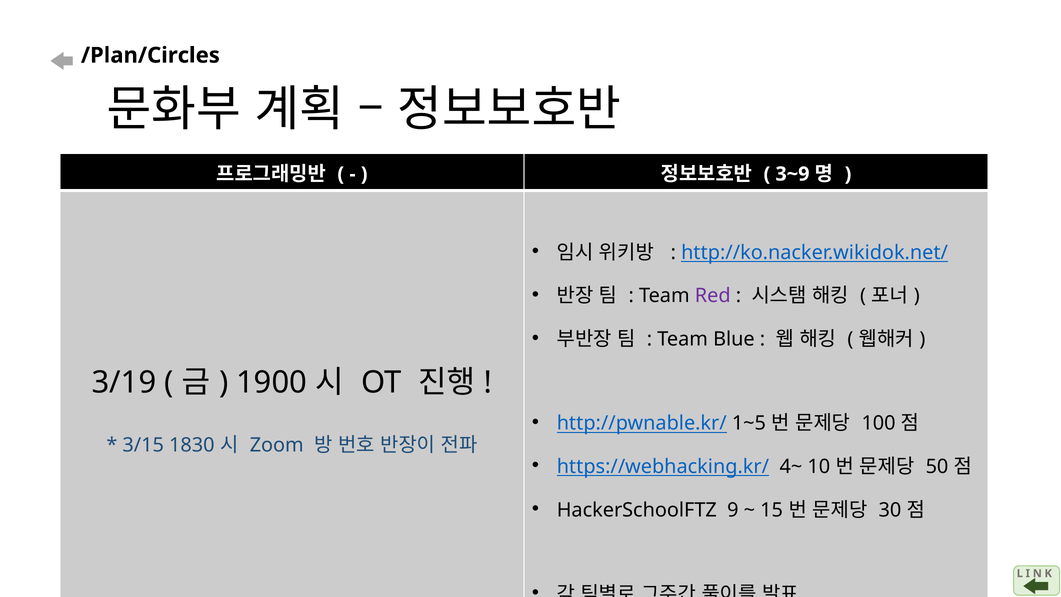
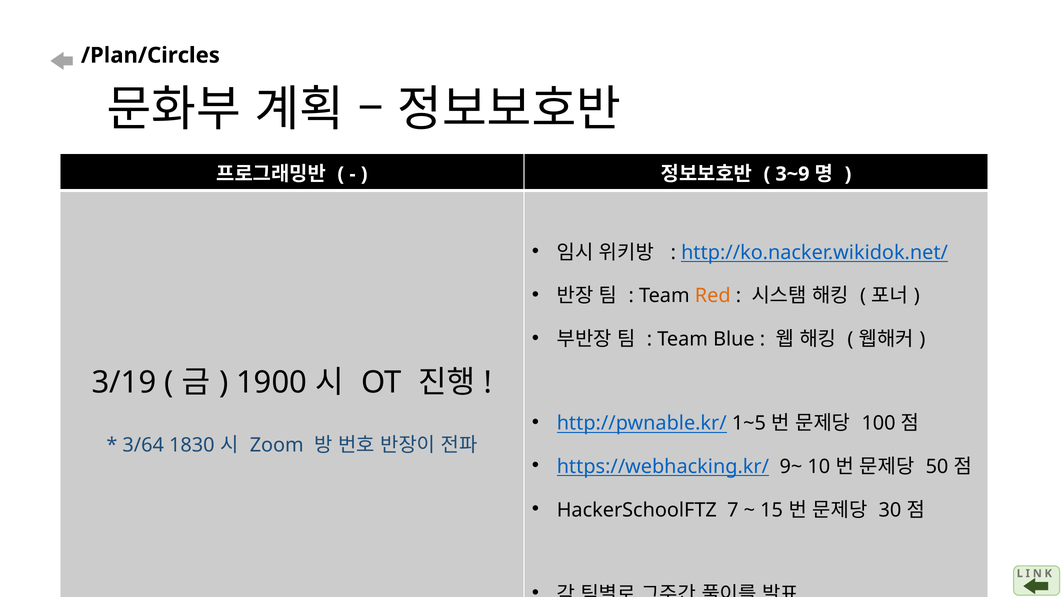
Red colour: purple -> orange
3/15: 3/15 -> 3/64
4~: 4~ -> 9~
9: 9 -> 7
